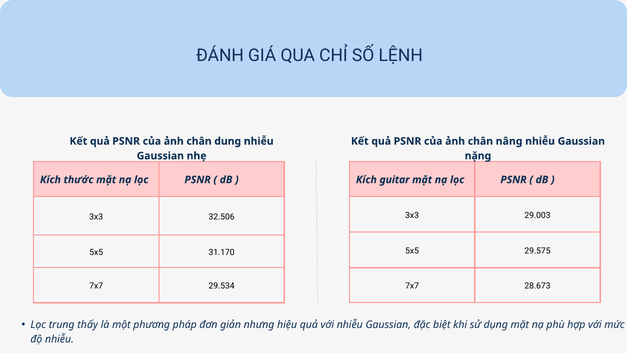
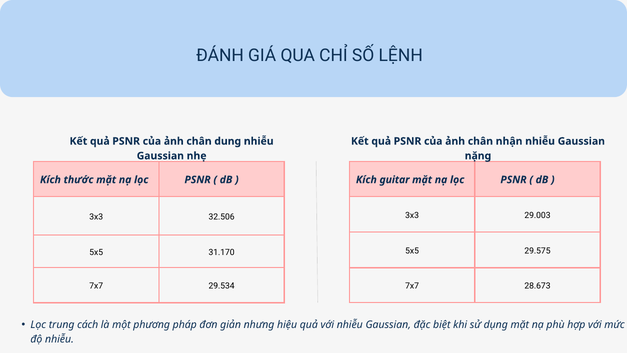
nâng: nâng -> nhận
thấy: thấy -> cách
